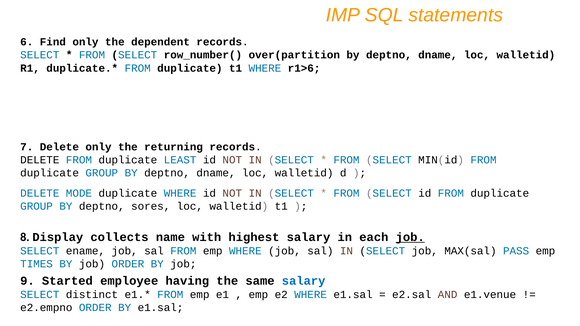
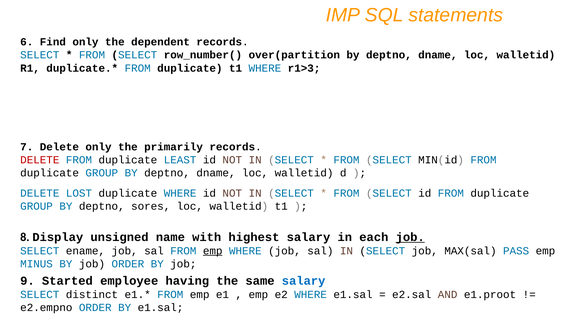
r1>6: r1>6 -> r1>3
returning: returning -> primarily
DELETE at (40, 160) colour: black -> red
MODE: MODE -> LOST
collects: collects -> unsigned
emp at (213, 251) underline: none -> present
TIMES: TIMES -> MINUS
e1.venue: e1.venue -> e1.proot
